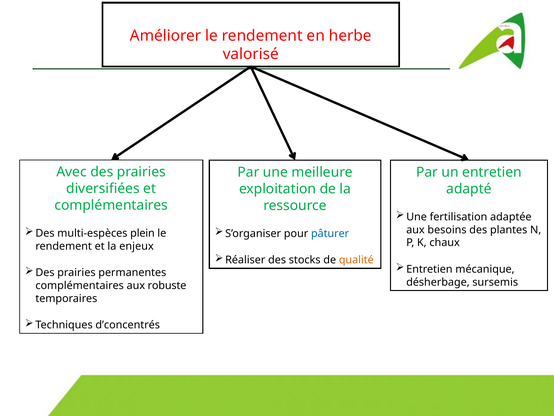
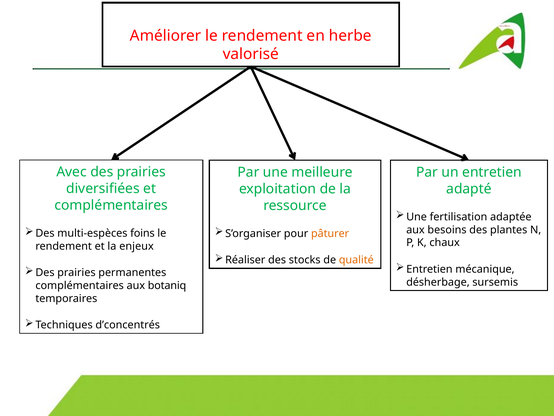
plein: plein -> foins
pâturer colour: blue -> orange
robuste: robuste -> botaniq
